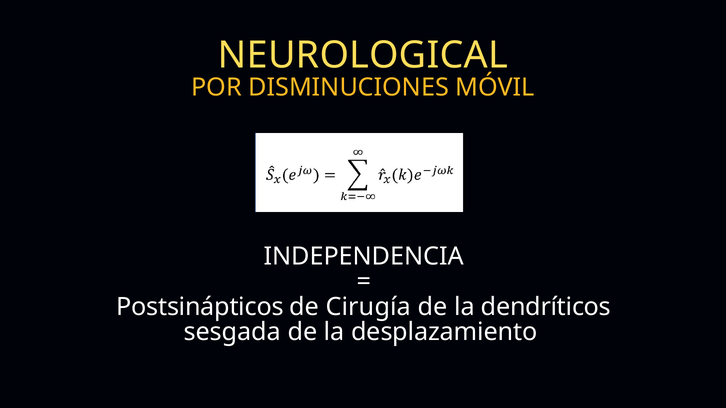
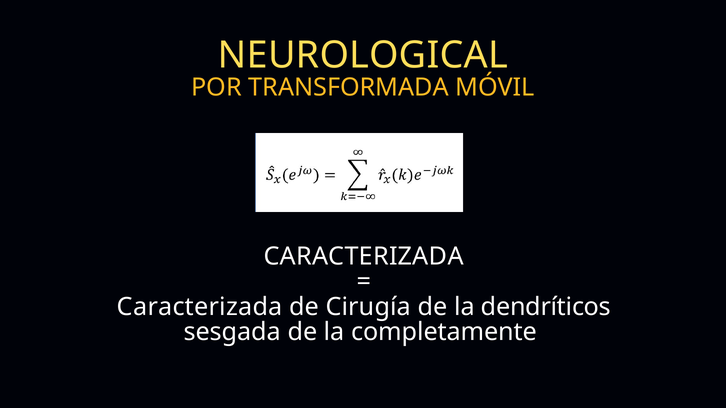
DISMINUCIONES: DISMINUCIONES -> TRANSFORMADA
INDEPENDENCIA at (364, 257): INDEPENDENCIA -> CARACTERIZADA
Postsinápticos at (200, 307): Postsinápticos -> Caracterizada
desplazamiento: desplazamiento -> completamente
